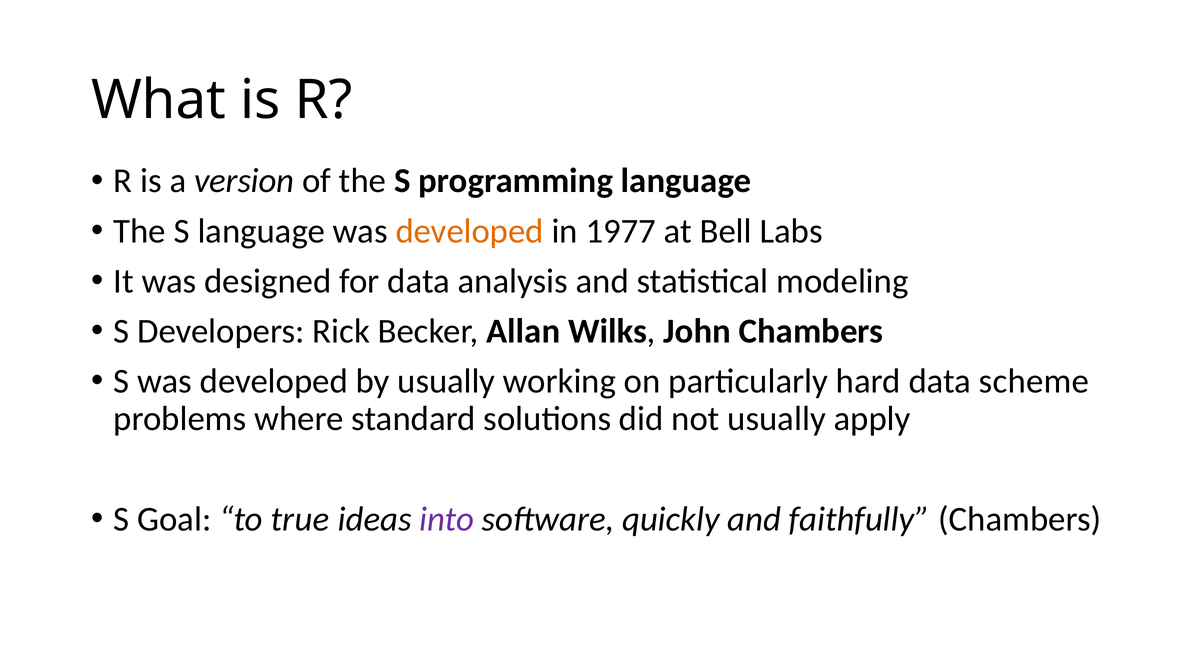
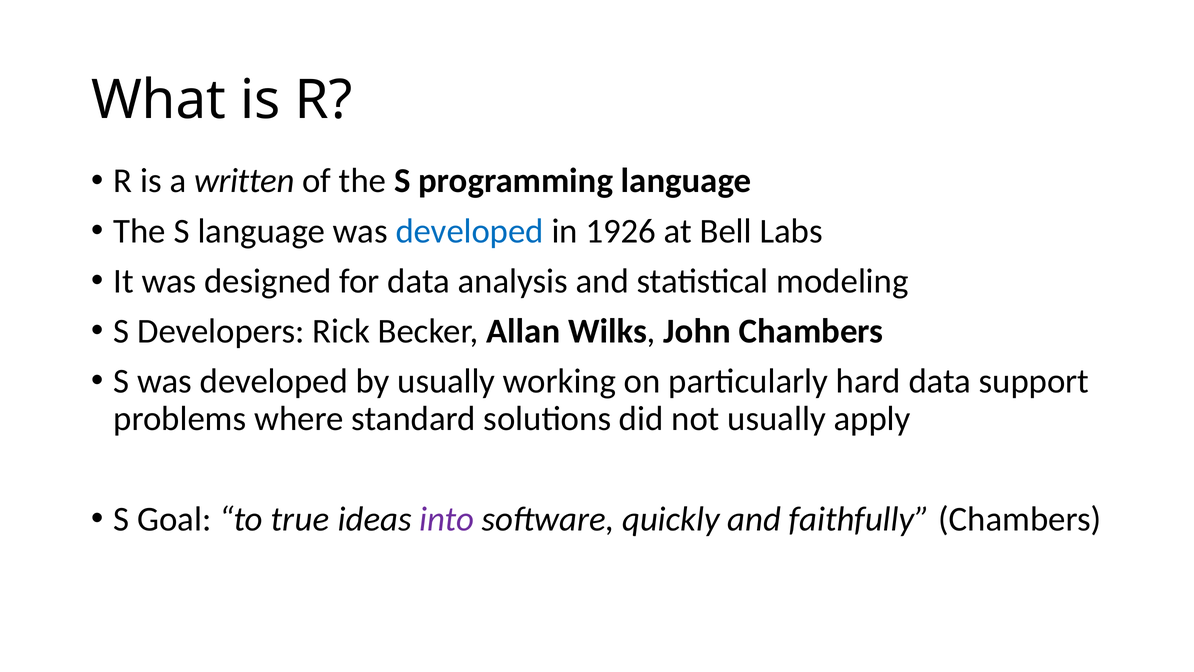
version: version -> written
developed at (470, 231) colour: orange -> blue
1977: 1977 -> 1926
scheme: scheme -> support
